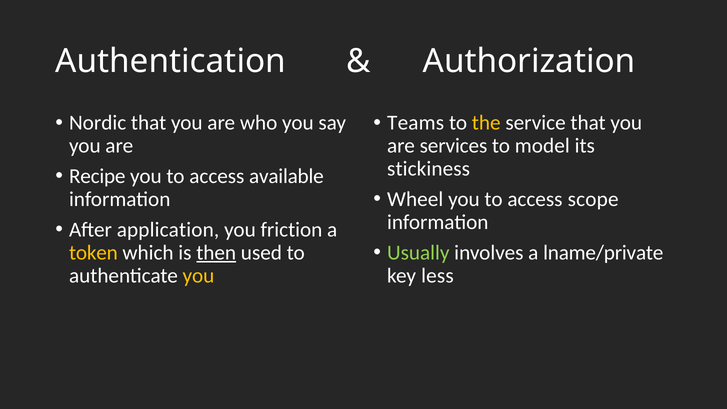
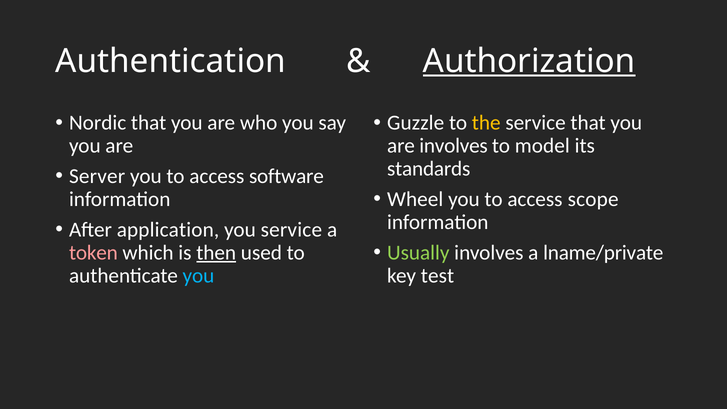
Authorization underline: none -> present
Teams: Teams -> Guzzle
are services: services -> involves
stickiness: stickiness -> standards
Recipe: Recipe -> Server
available: available -> software
you friction: friction -> service
token colour: yellow -> pink
you at (198, 275) colour: yellow -> light blue
less: less -> test
